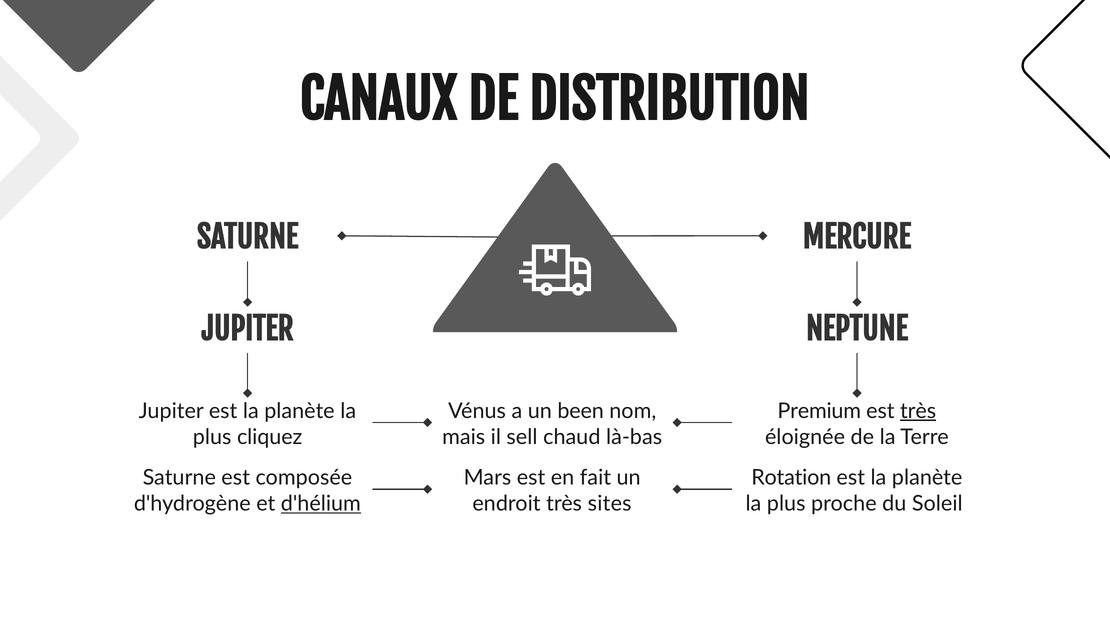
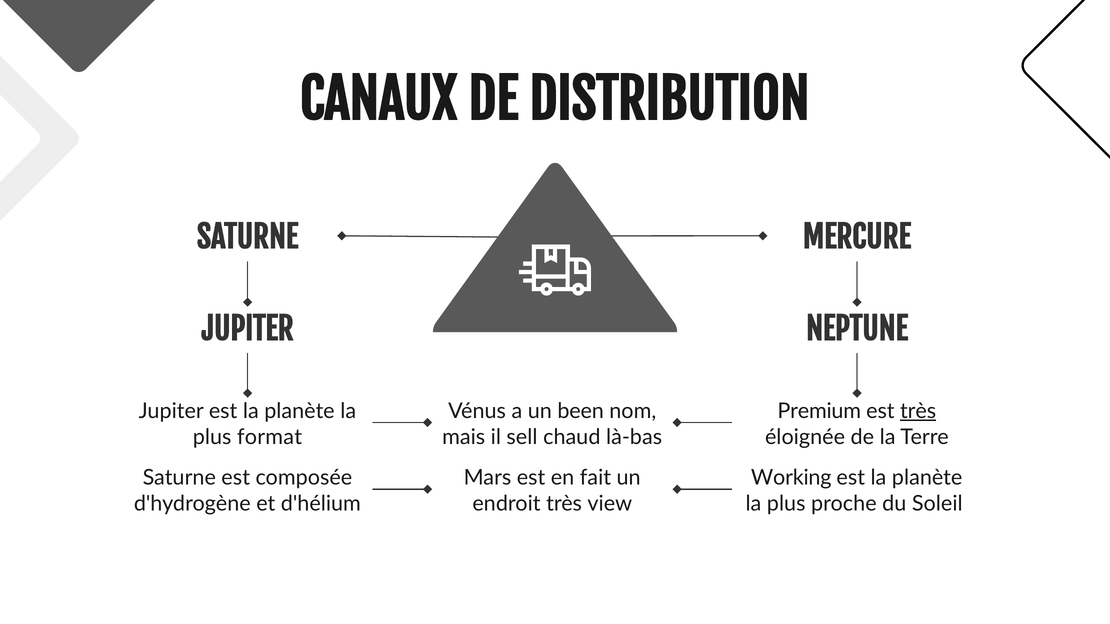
cliquez: cliquez -> format
Rotation: Rotation -> Working
d'hélium underline: present -> none
sites: sites -> view
